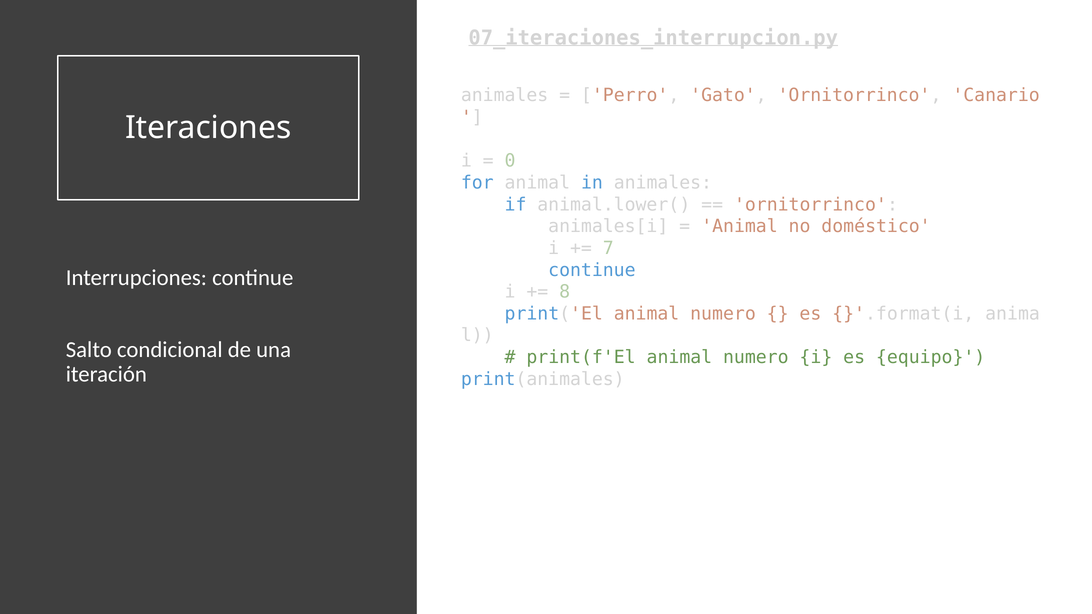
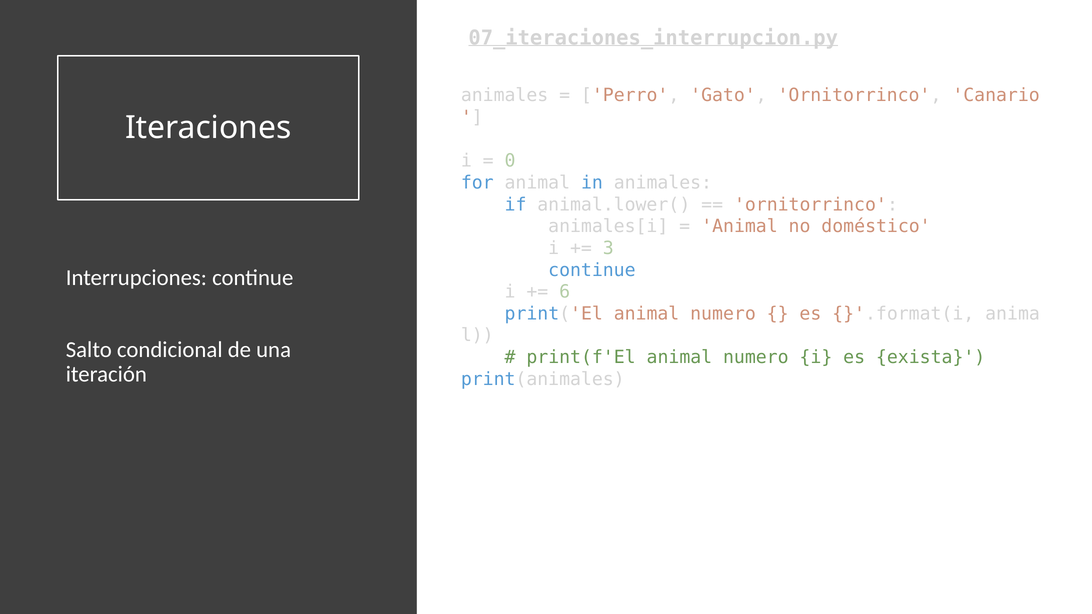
7: 7 -> 3
8: 8 -> 6
equipo: equipo -> exista
